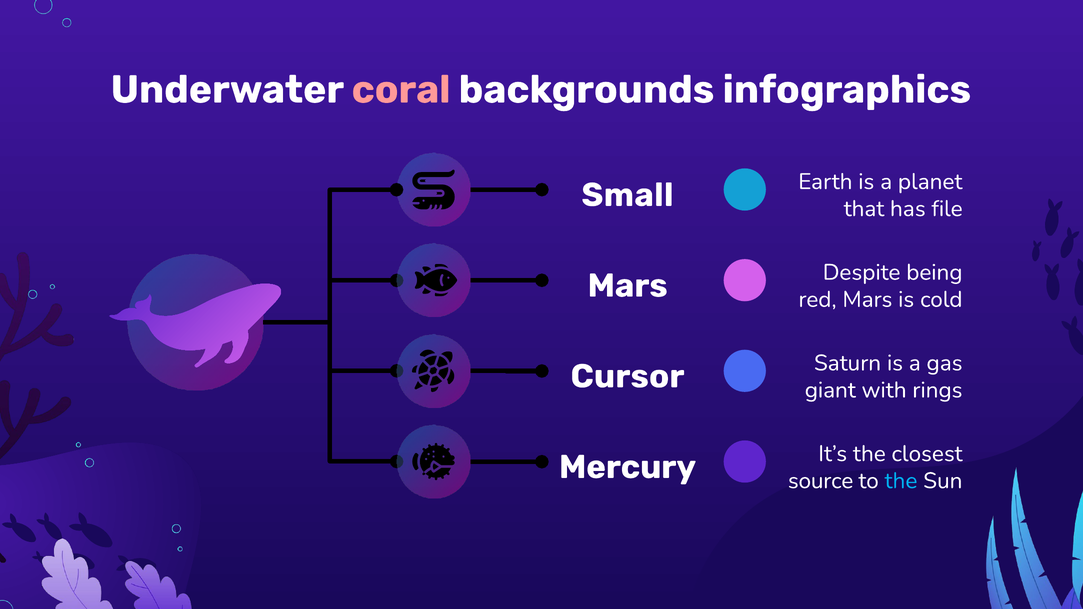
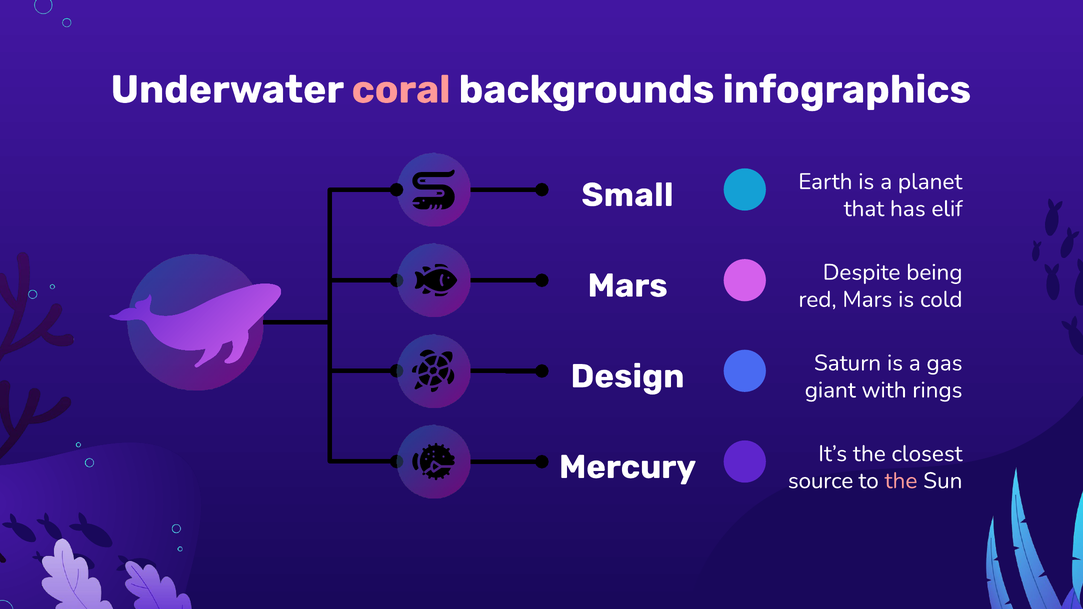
file: file -> elif
Cursor: Cursor -> Design
the at (901, 481) colour: light blue -> pink
